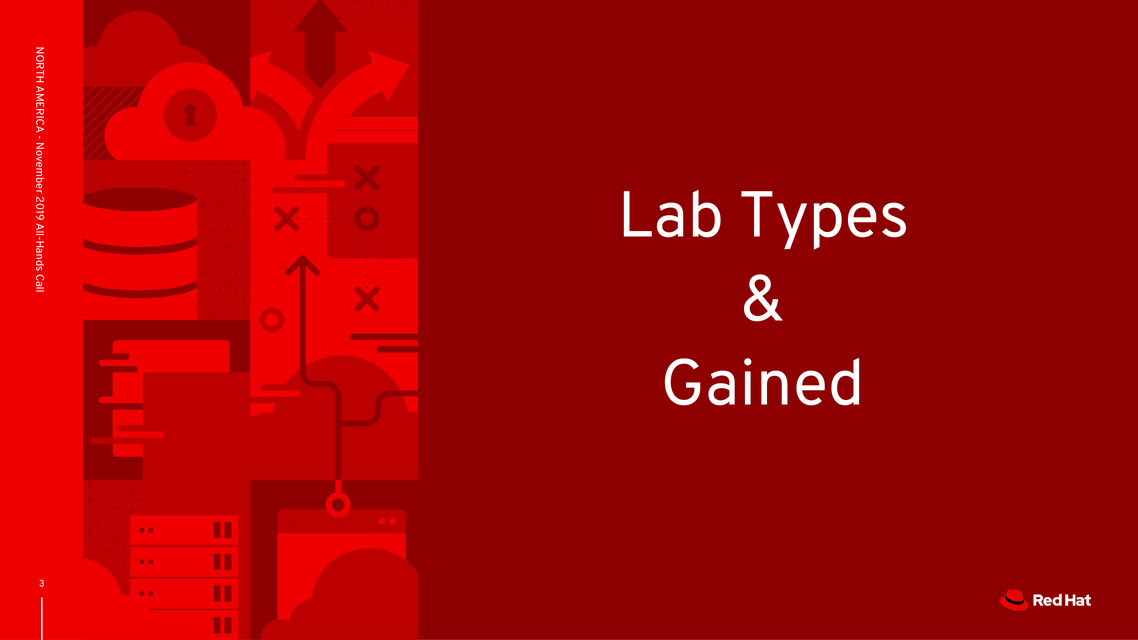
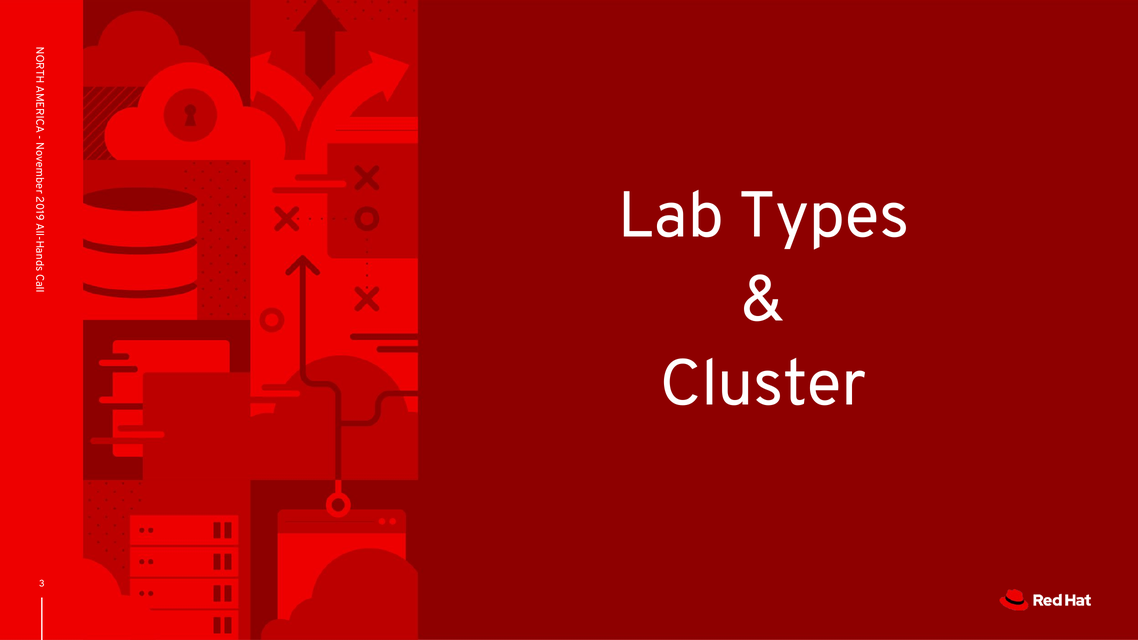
Gained: Gained -> Cluster
